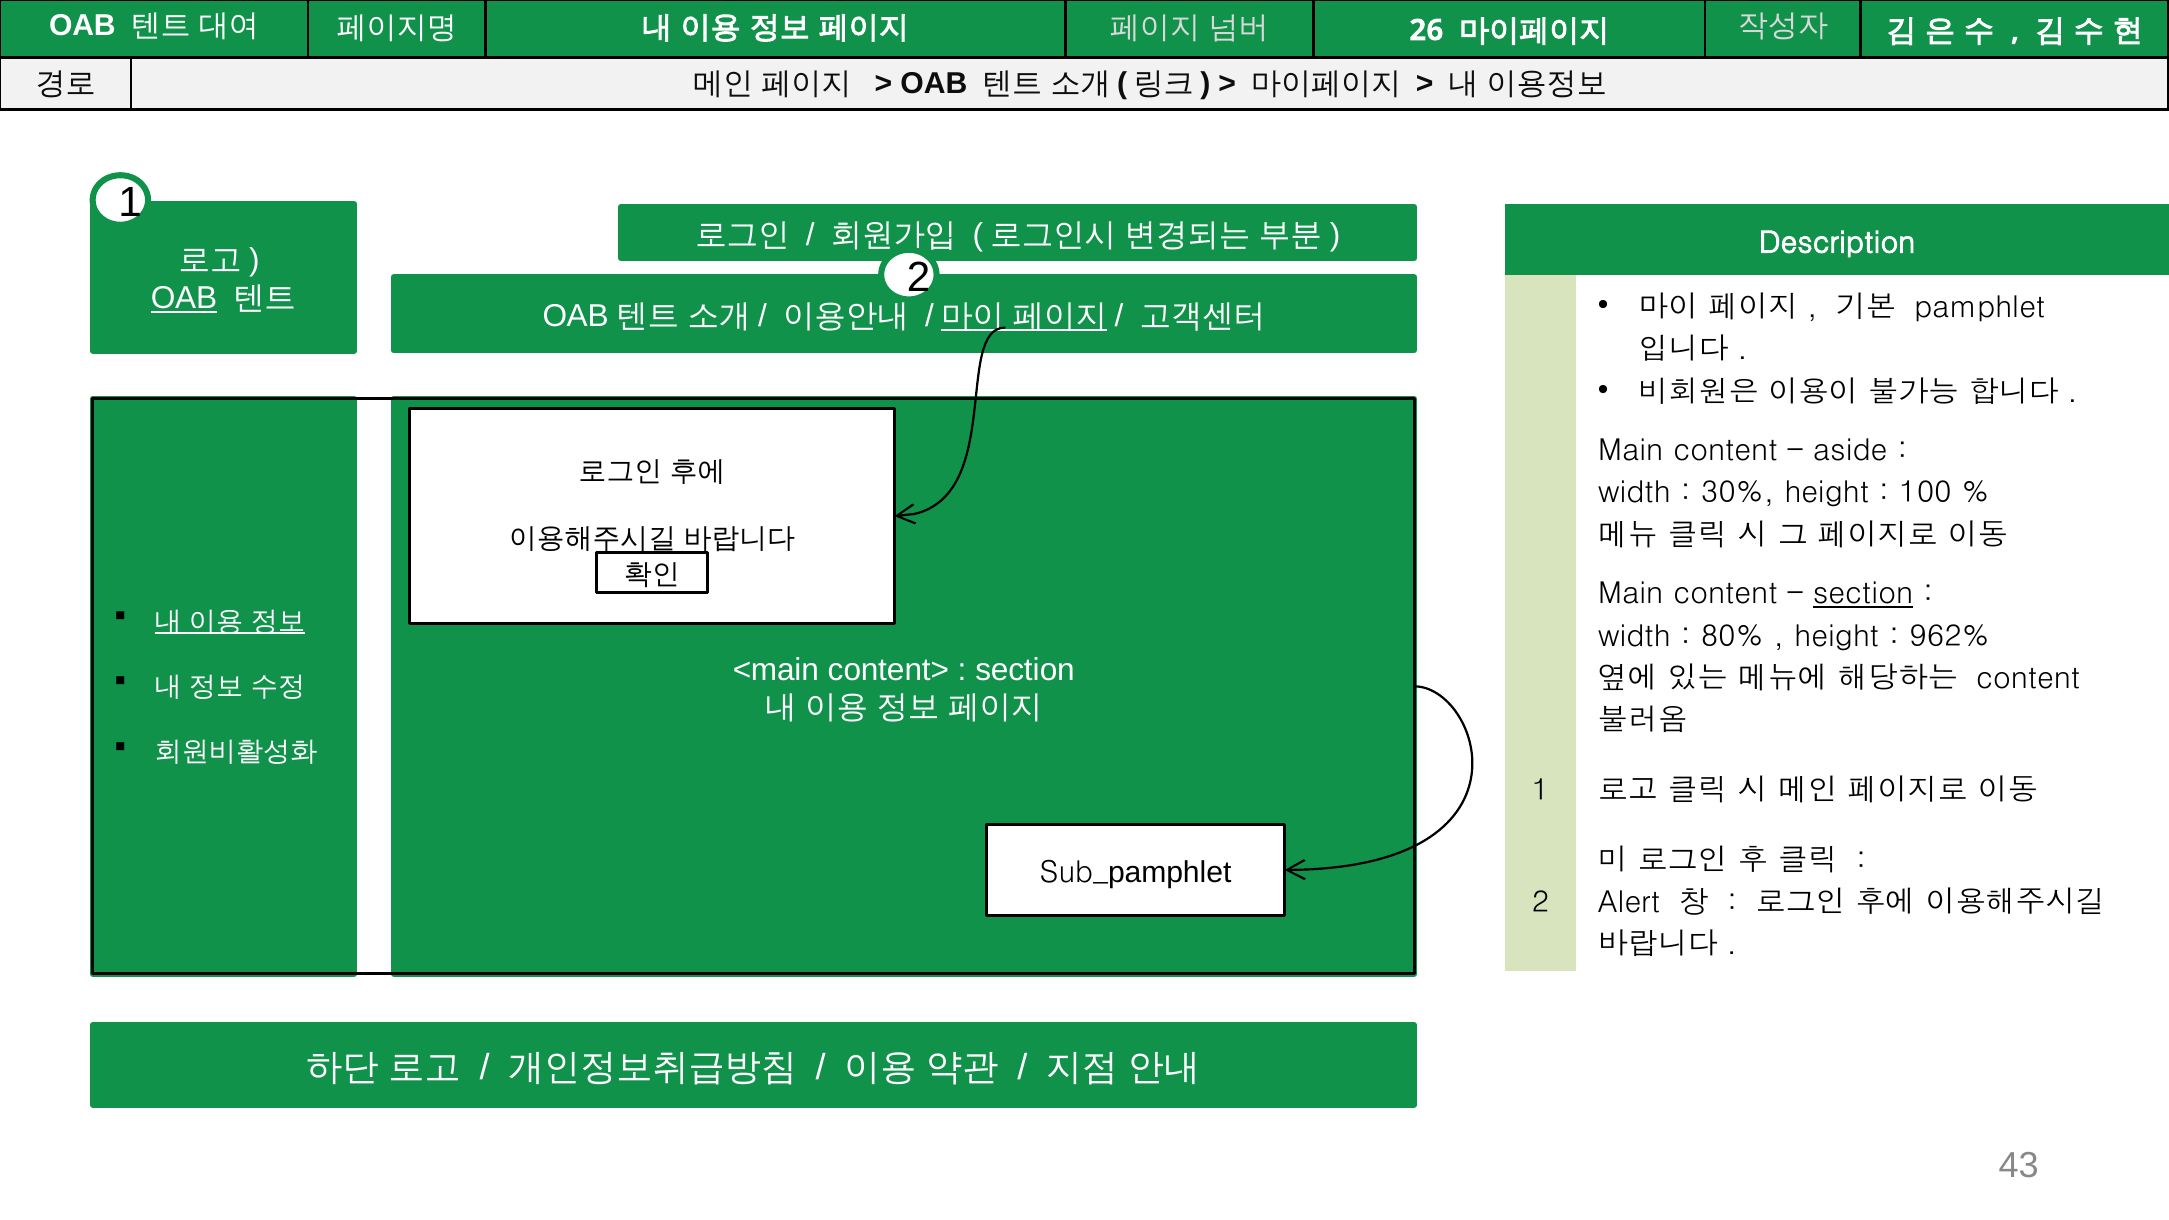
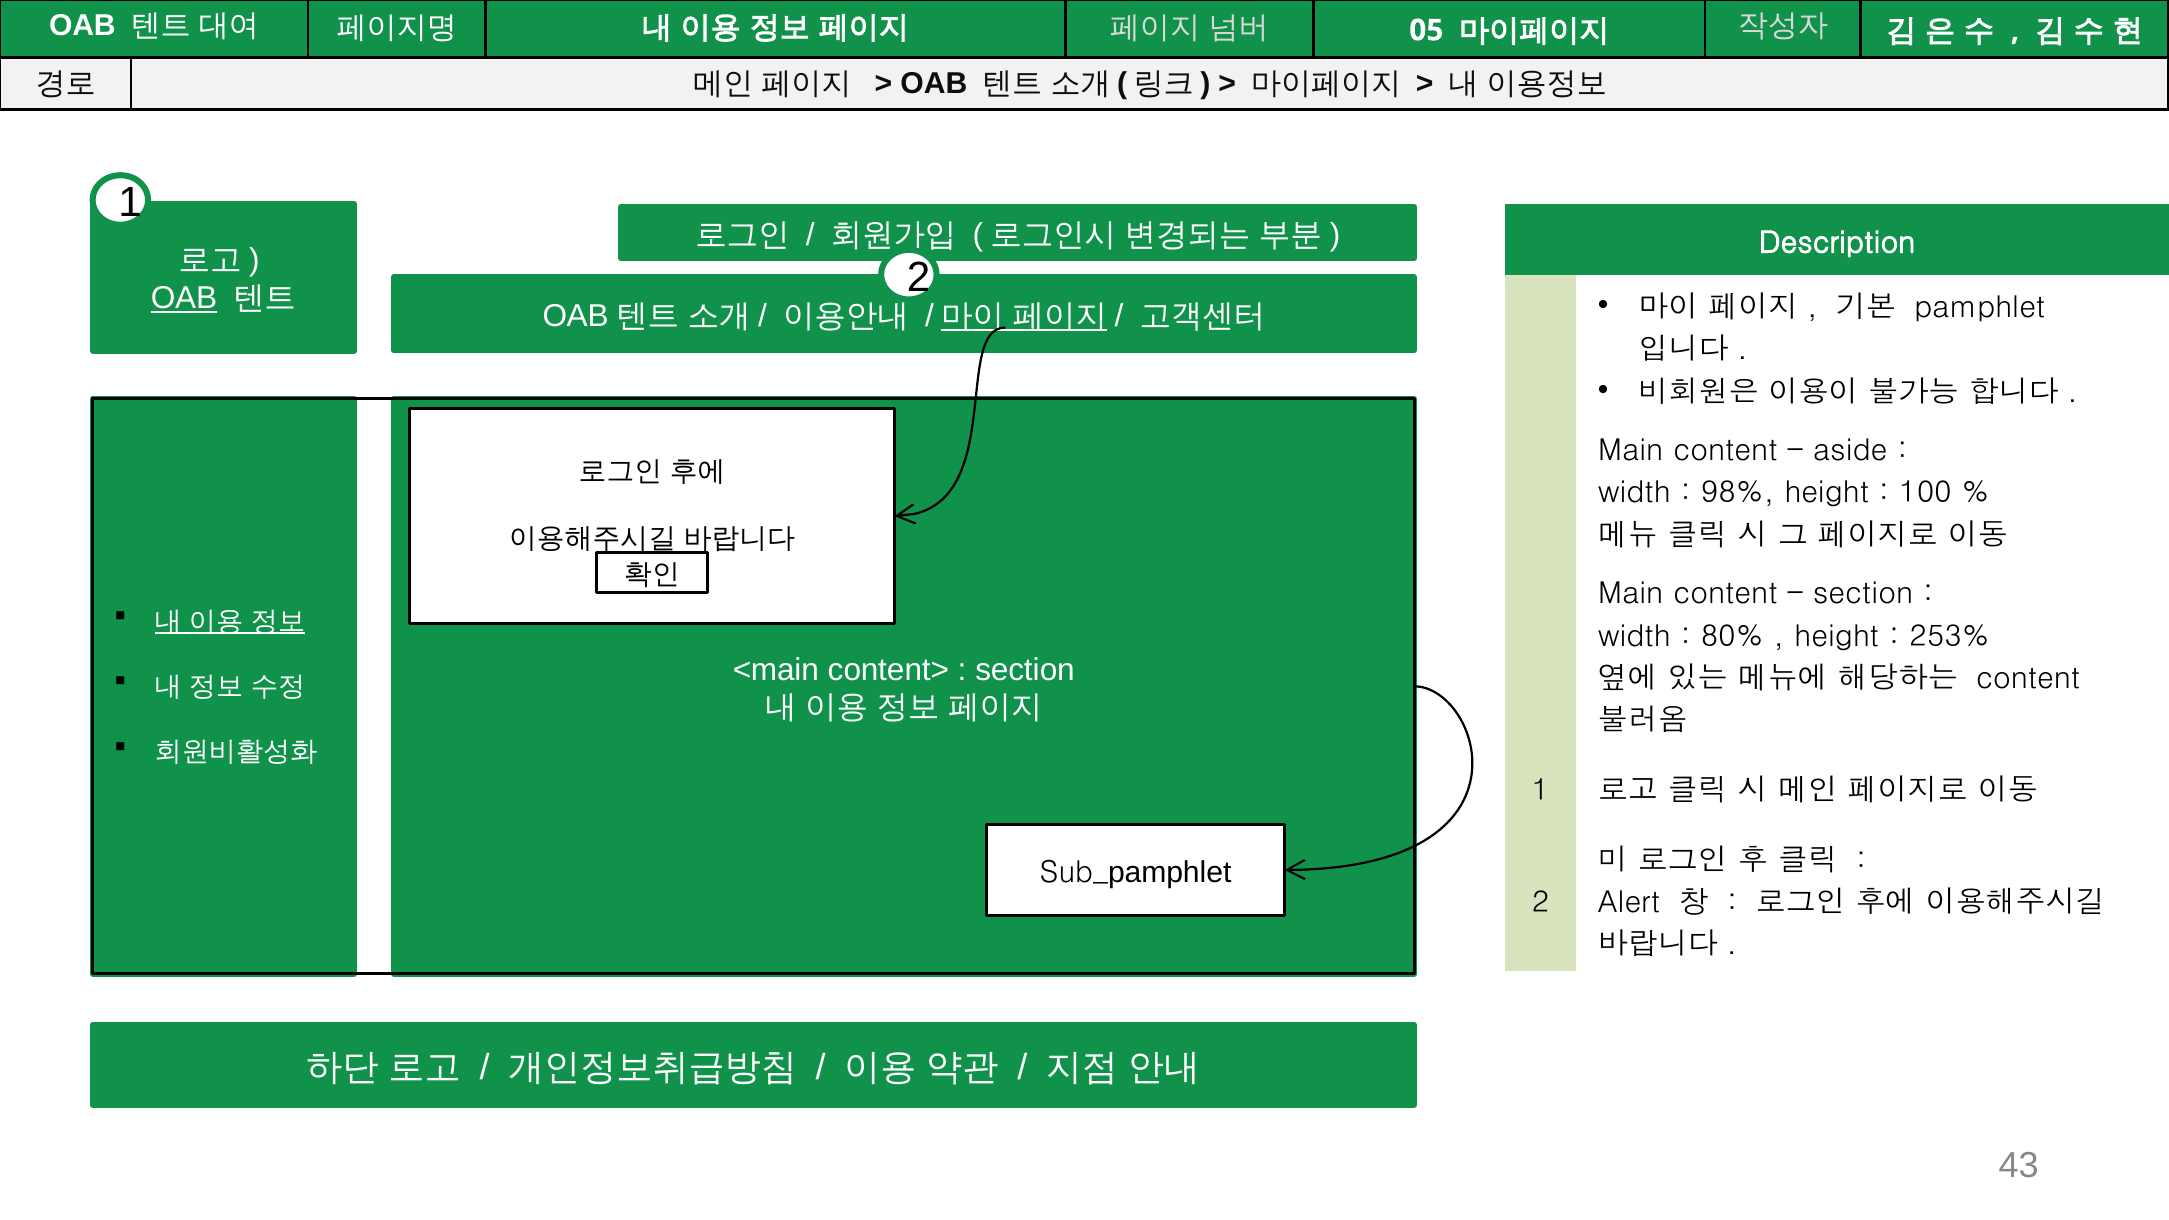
26: 26 -> 05
30%: 30% -> 98%
section at (1863, 594) underline: present -> none
962%: 962% -> 253%
